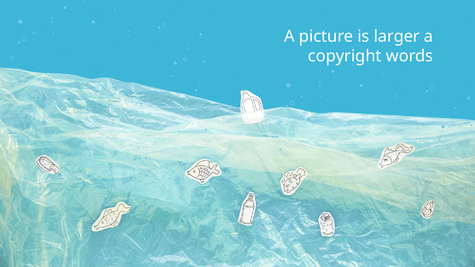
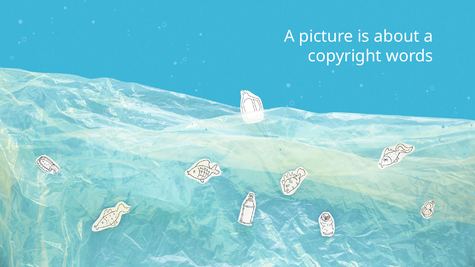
larger: larger -> about
